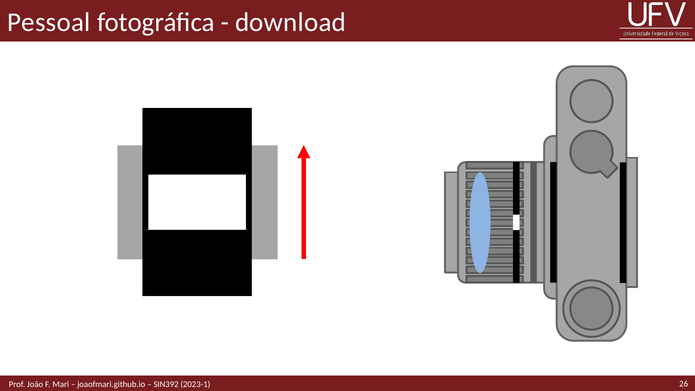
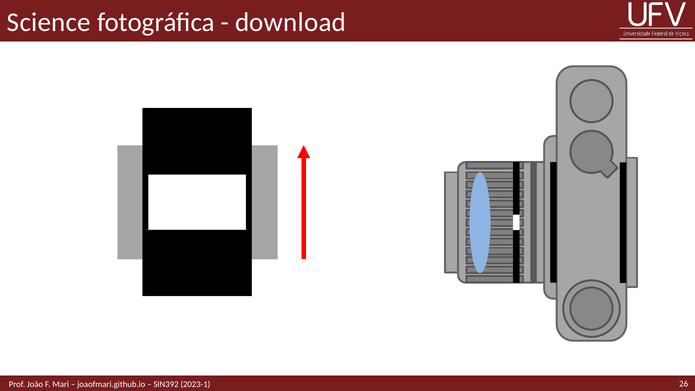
Pessoal: Pessoal -> Science
